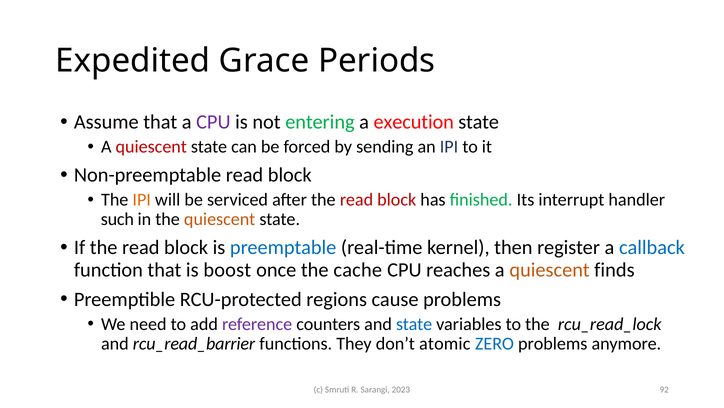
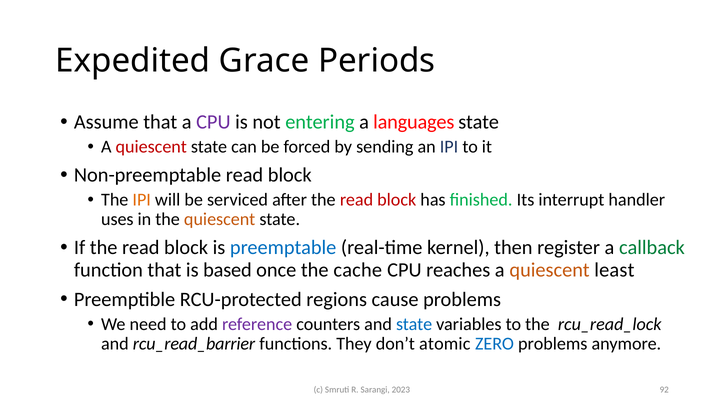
execution: execution -> languages
such: such -> uses
callback colour: blue -> green
boost: boost -> based
finds: finds -> least
